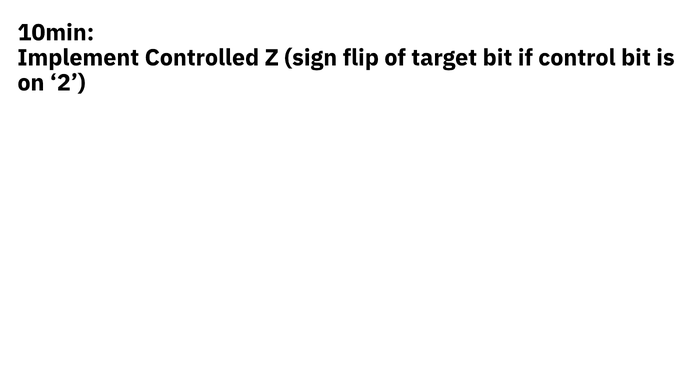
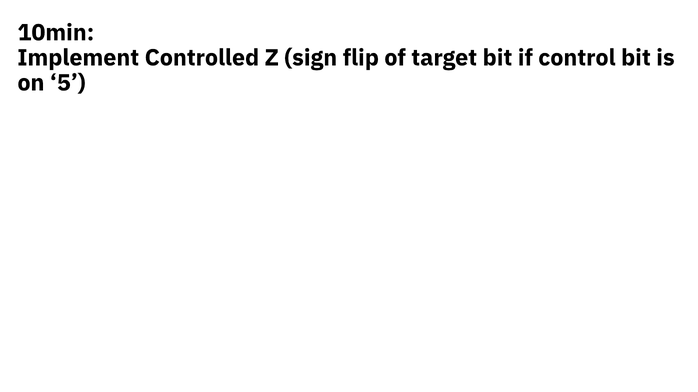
2: 2 -> 5
